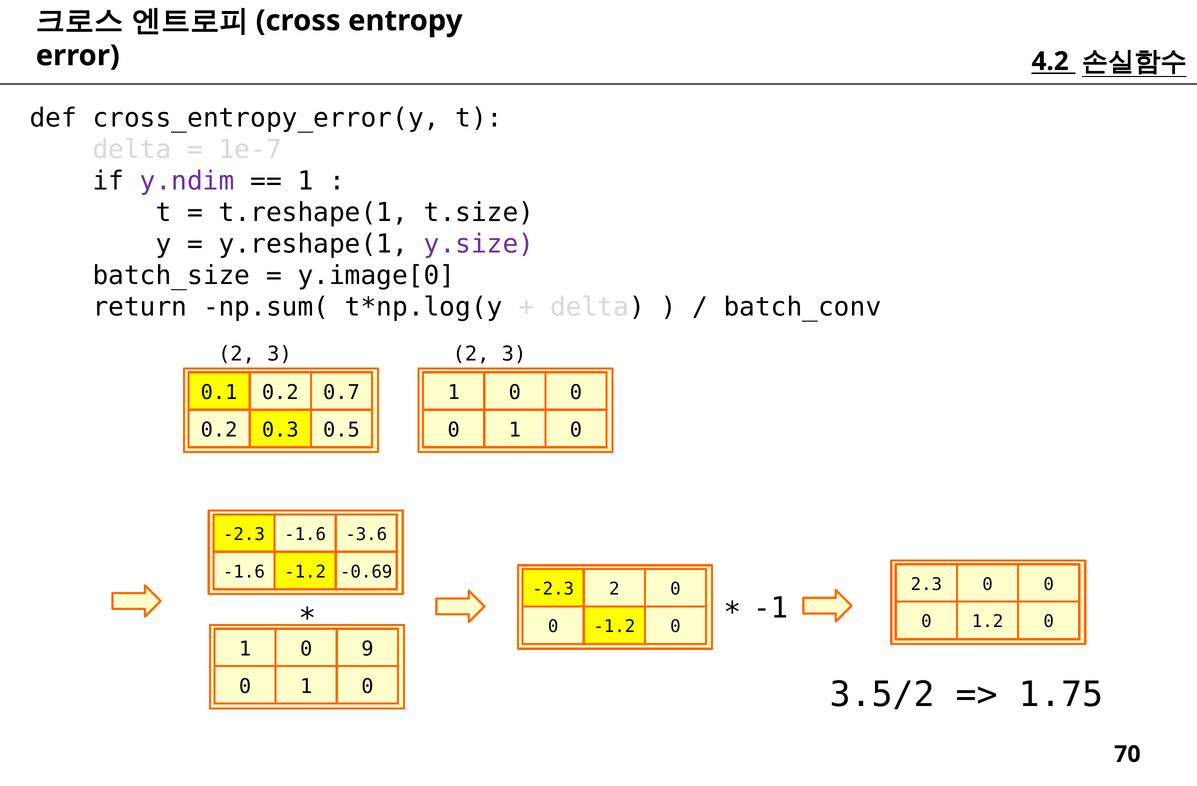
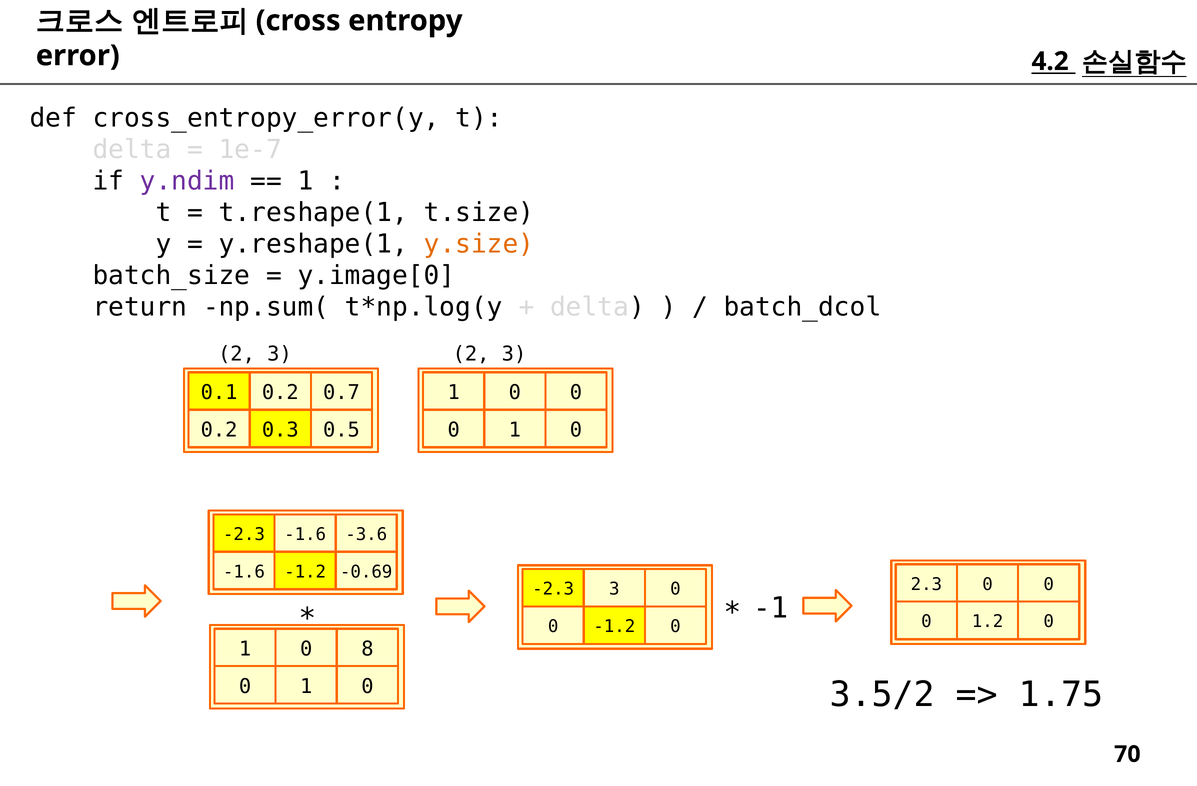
y.size colour: purple -> orange
batch_conv: batch_conv -> batch_dcol
-2.3 2: 2 -> 3
9: 9 -> 8
